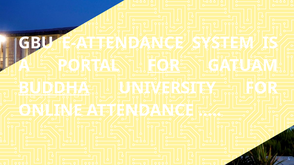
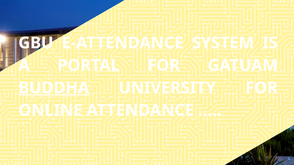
FOR at (164, 66) underline: present -> none
